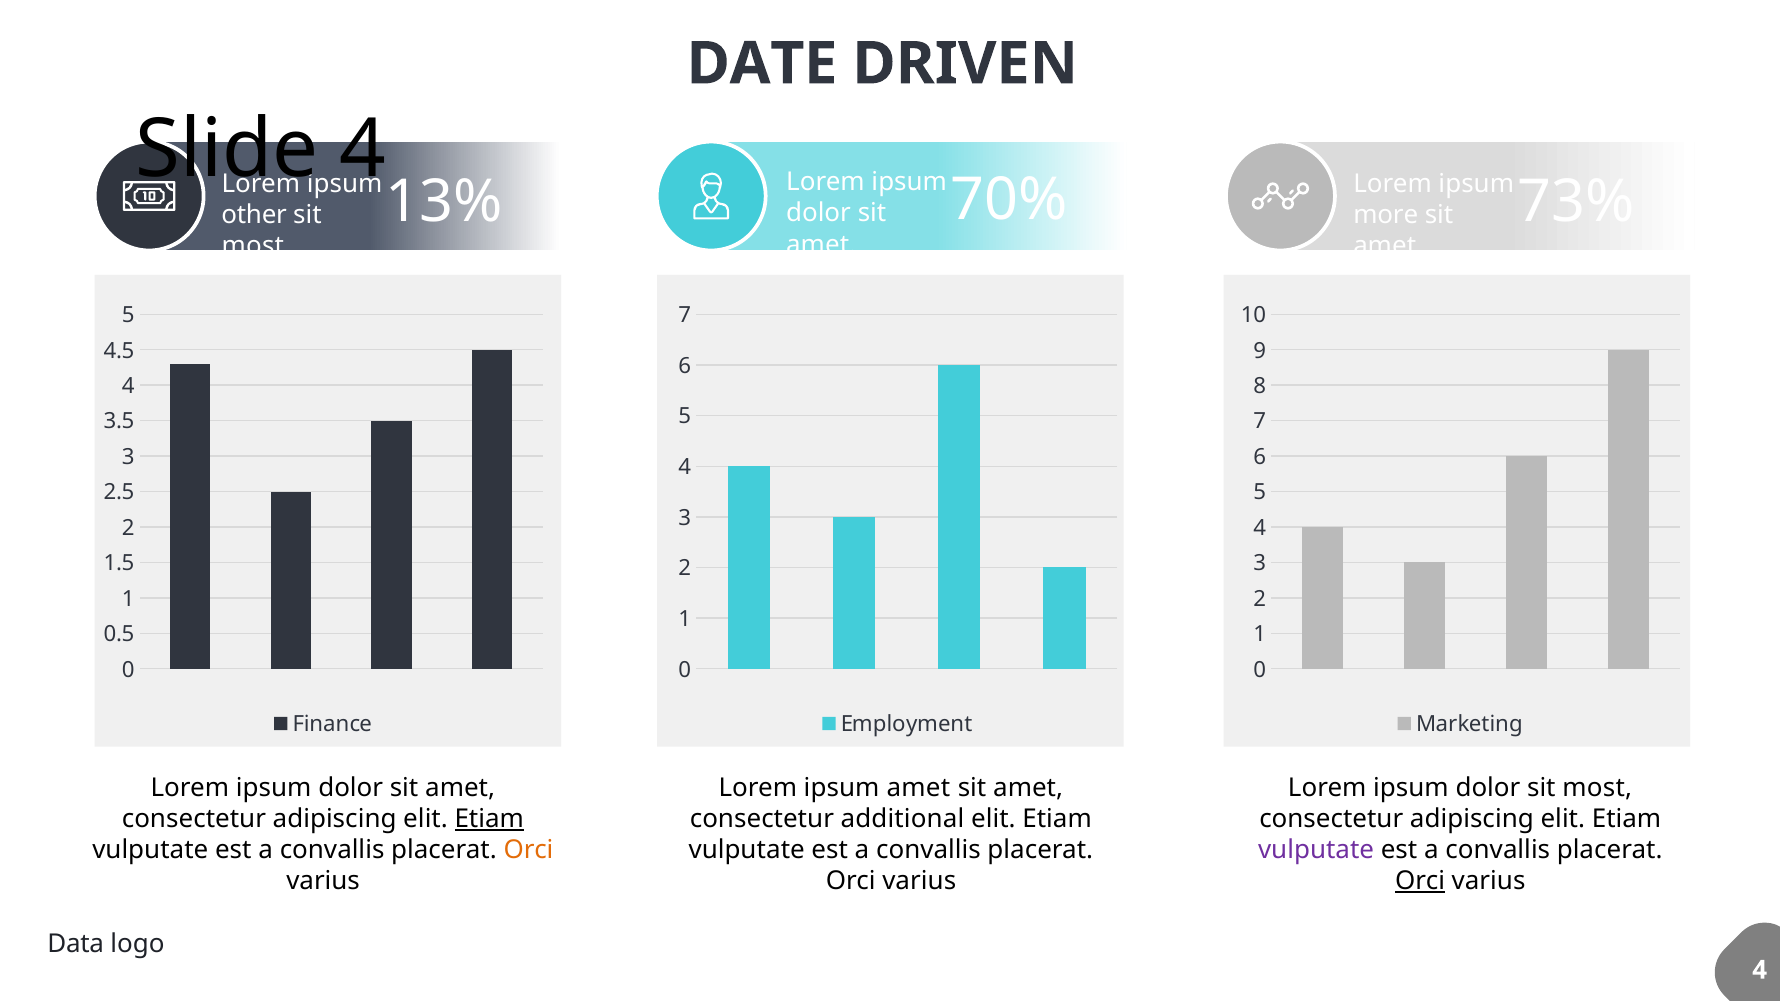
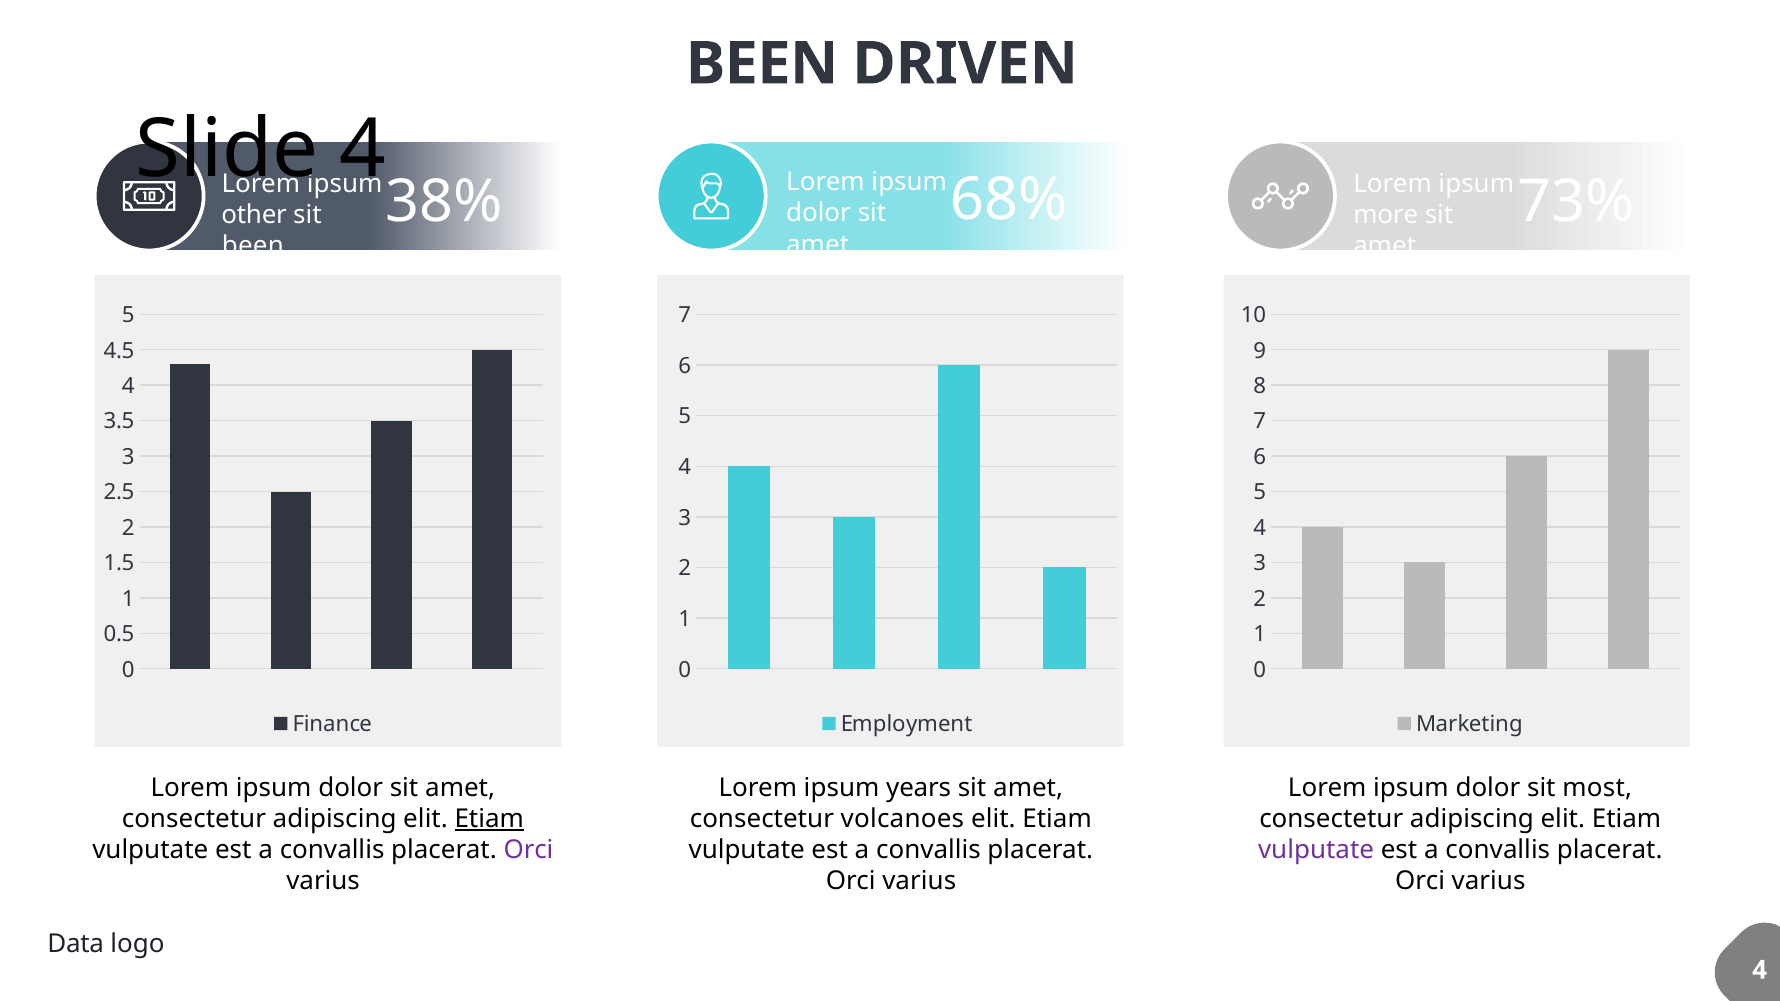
DATE at (762, 64): DATE -> BEEN
70%: 70% -> 68%
13%: 13% -> 38%
most at (256, 246): most -> been
ipsum amet: amet -> years
additional: additional -> volcanoes
Orci at (529, 850) colour: orange -> purple
Orci at (1420, 881) underline: present -> none
